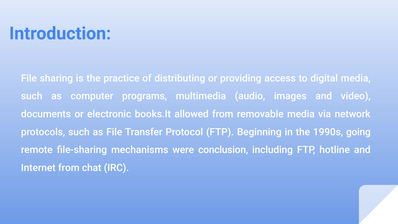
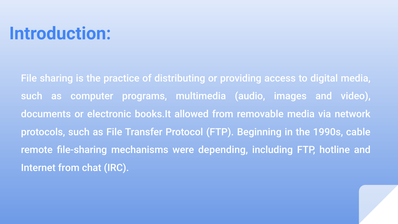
going: going -> cable
conclusion: conclusion -> depending
